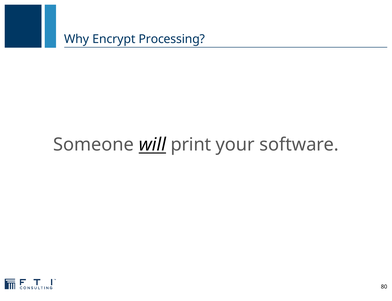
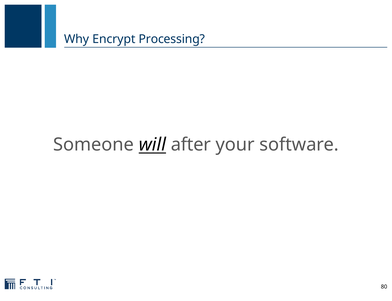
print: print -> after
